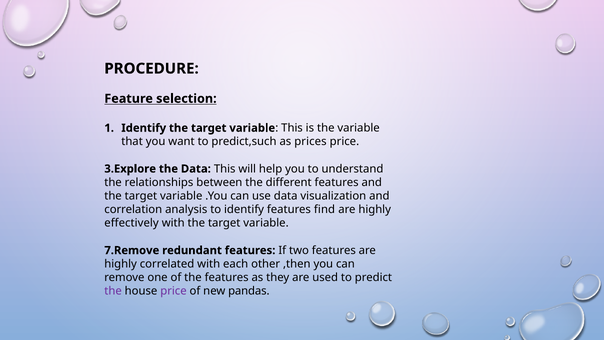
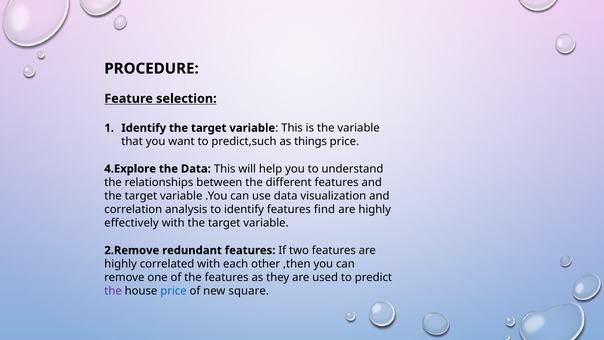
prices: prices -> things
3.Explore: 3.Explore -> 4.Explore
7.Remove: 7.Remove -> 2.Remove
price at (173, 291) colour: purple -> blue
pandas: pandas -> square
